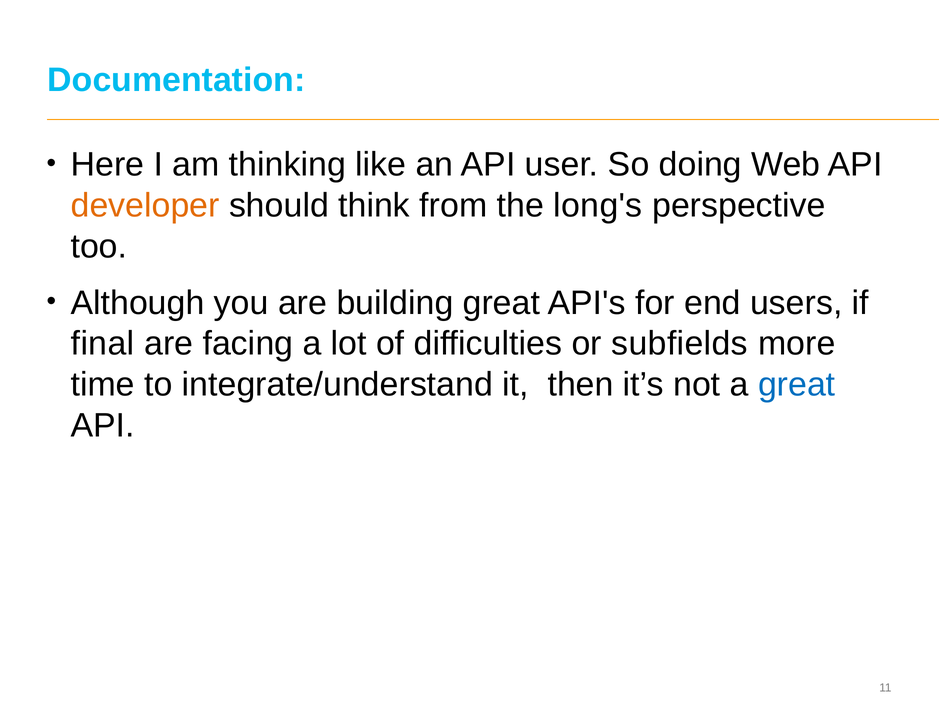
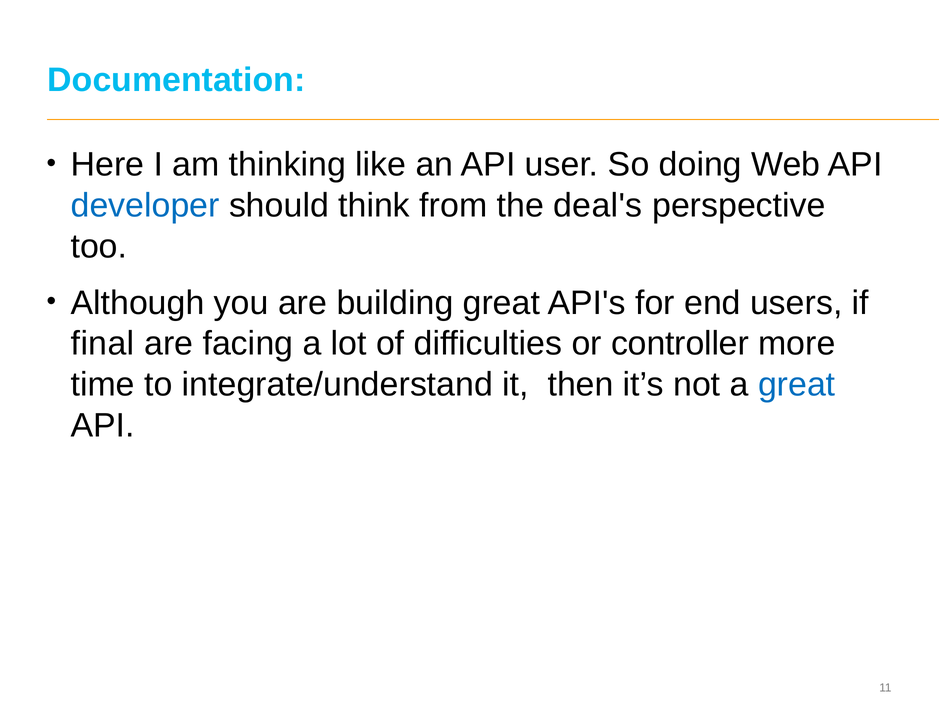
developer colour: orange -> blue
long's: long's -> deal's
subfields: subfields -> controller
